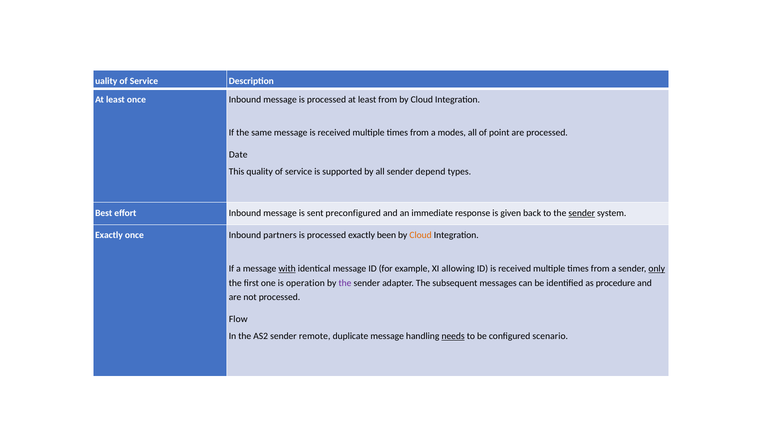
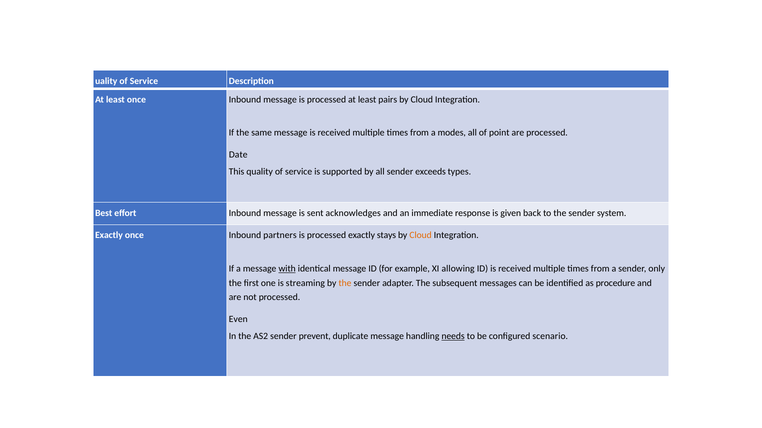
least from: from -> pairs
depend: depend -> exceeds
preconfigured: preconfigured -> acknowledges
sender at (582, 213) underline: present -> none
been: been -> stays
only underline: present -> none
operation: operation -> streaming
the at (345, 283) colour: purple -> orange
Flow: Flow -> Even
remote: remote -> prevent
